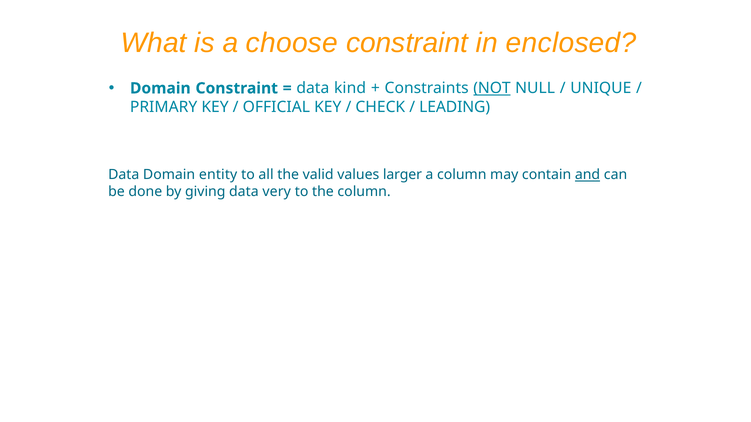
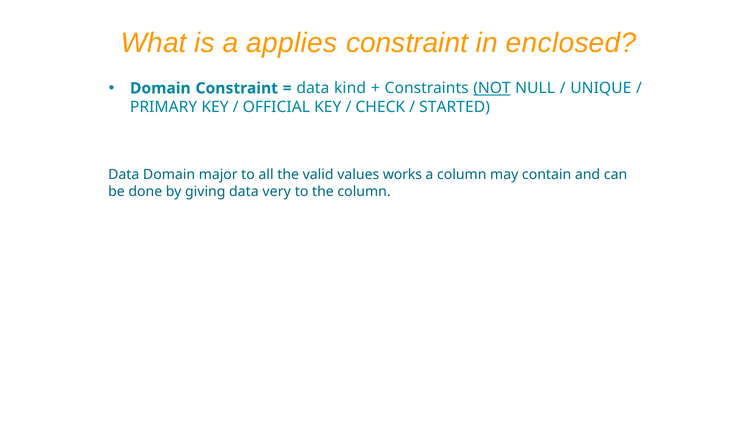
choose: choose -> applies
LEADING: LEADING -> STARTED
entity: entity -> major
larger: larger -> works
and underline: present -> none
